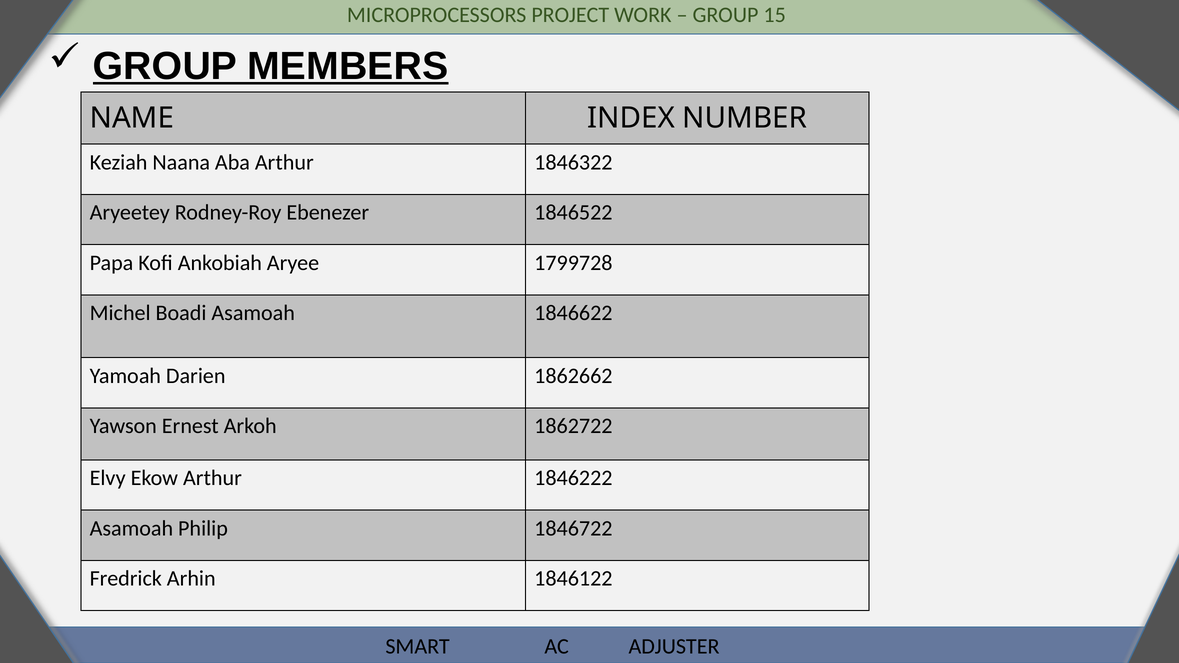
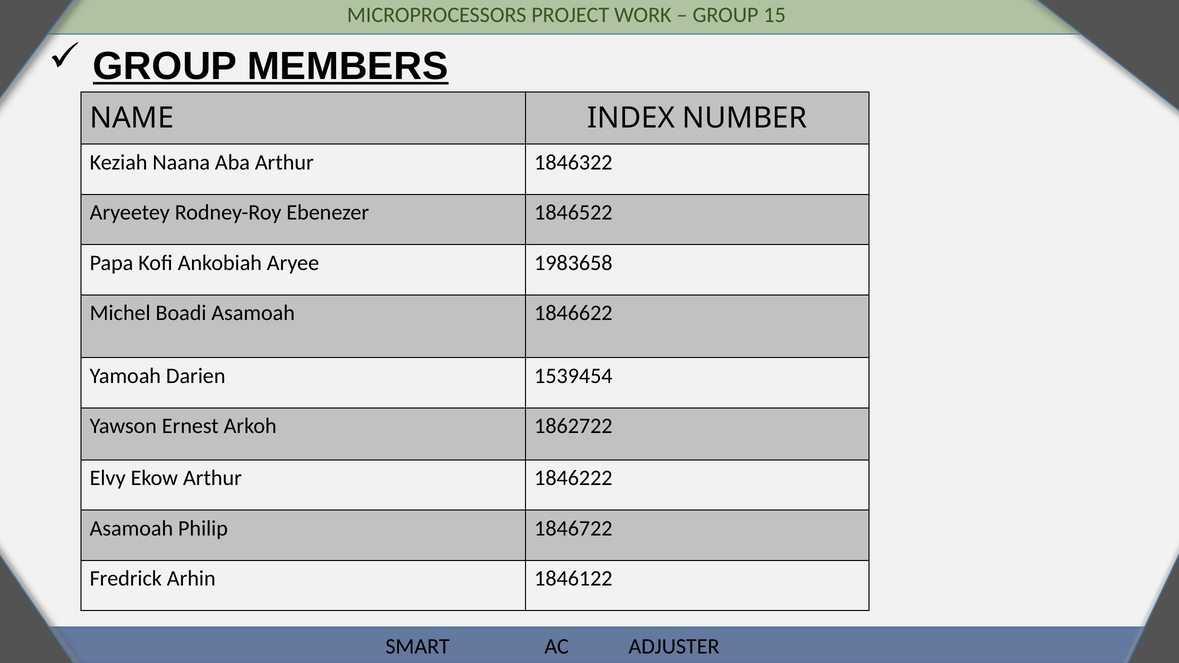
1799728: 1799728 -> 1983658
1862662: 1862662 -> 1539454
